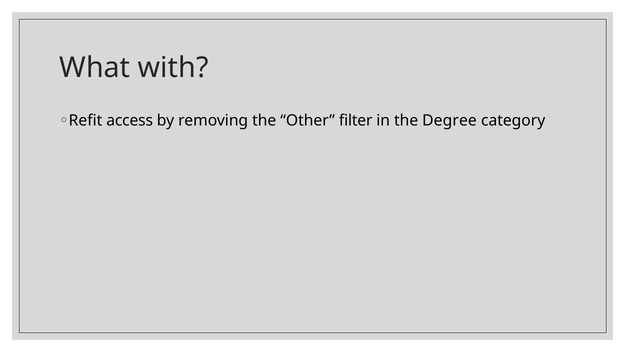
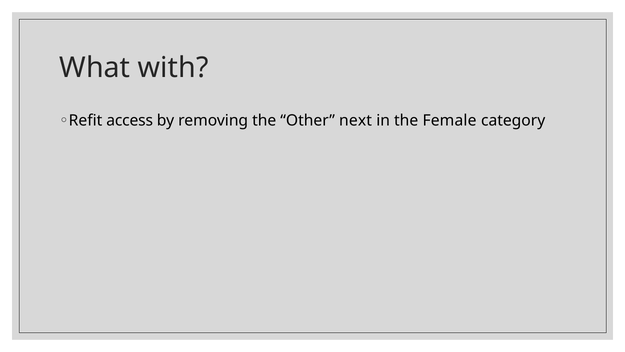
filter: filter -> next
Degree: Degree -> Female
